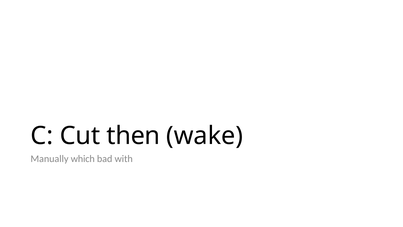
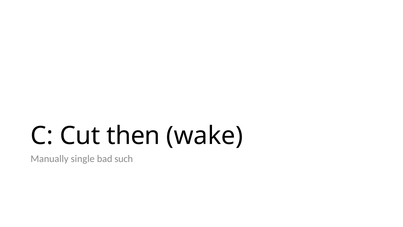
which: which -> single
with: with -> such
